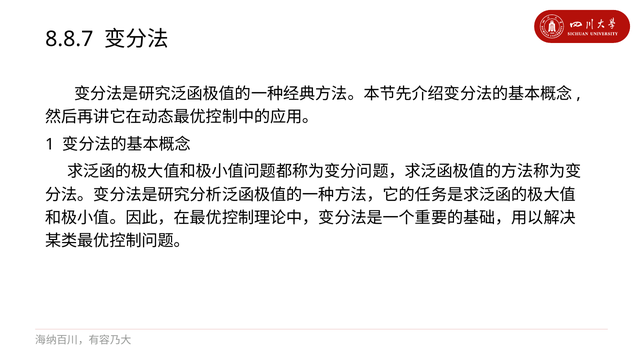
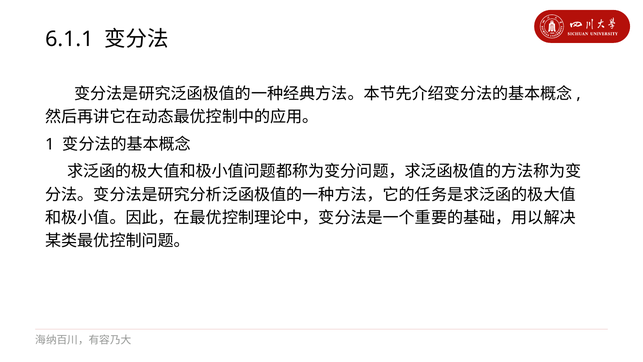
8.8.7: 8.8.7 -> 6.1.1
